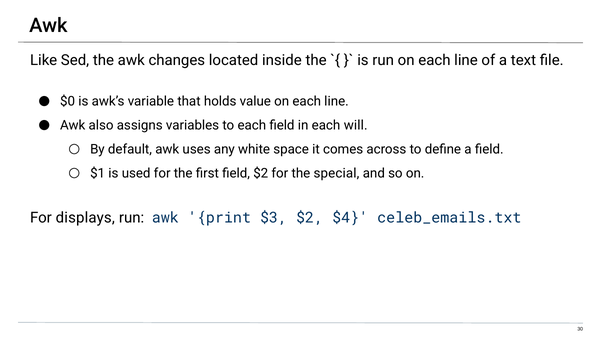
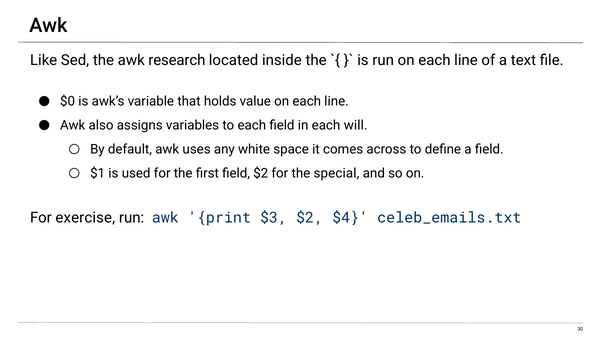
changes: changes -> research
displays: displays -> exercise
